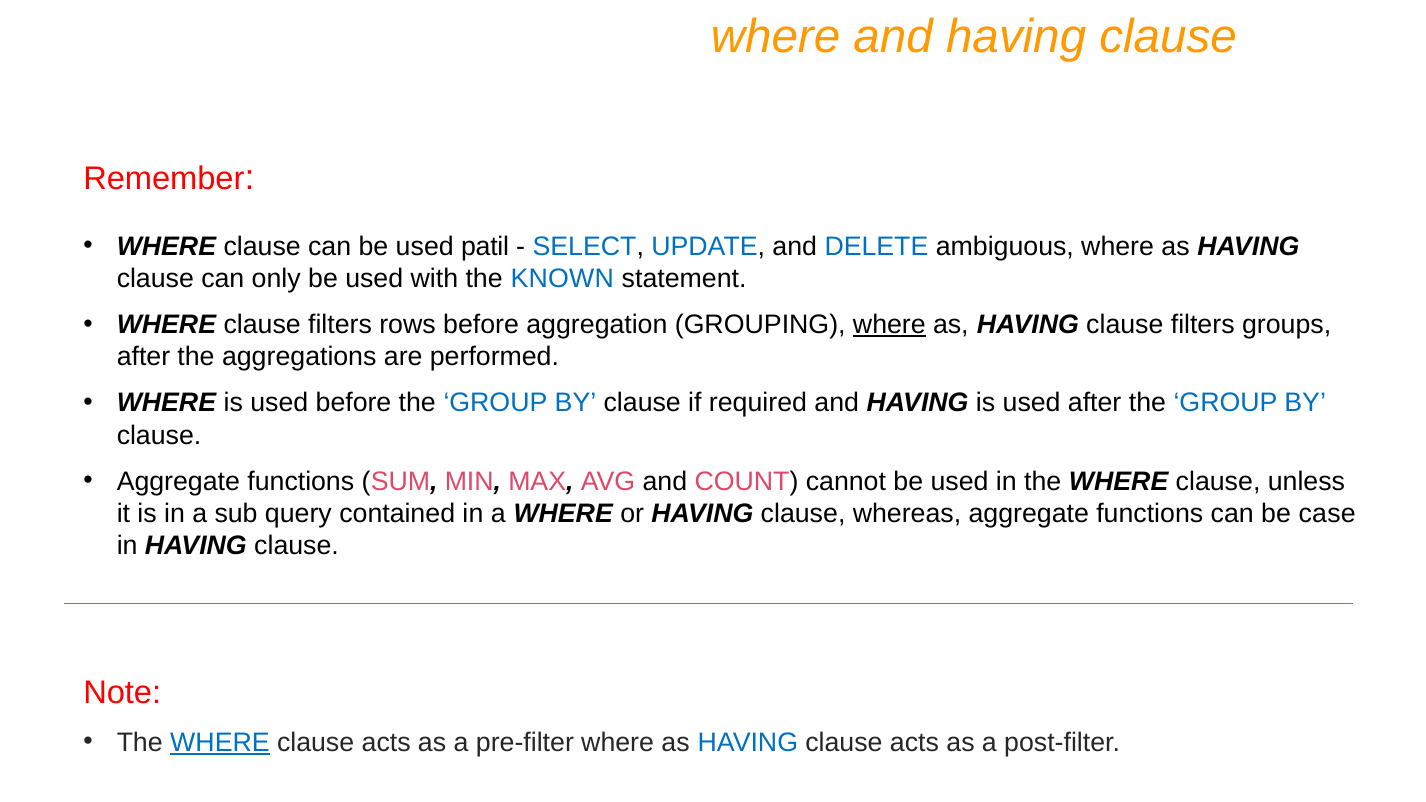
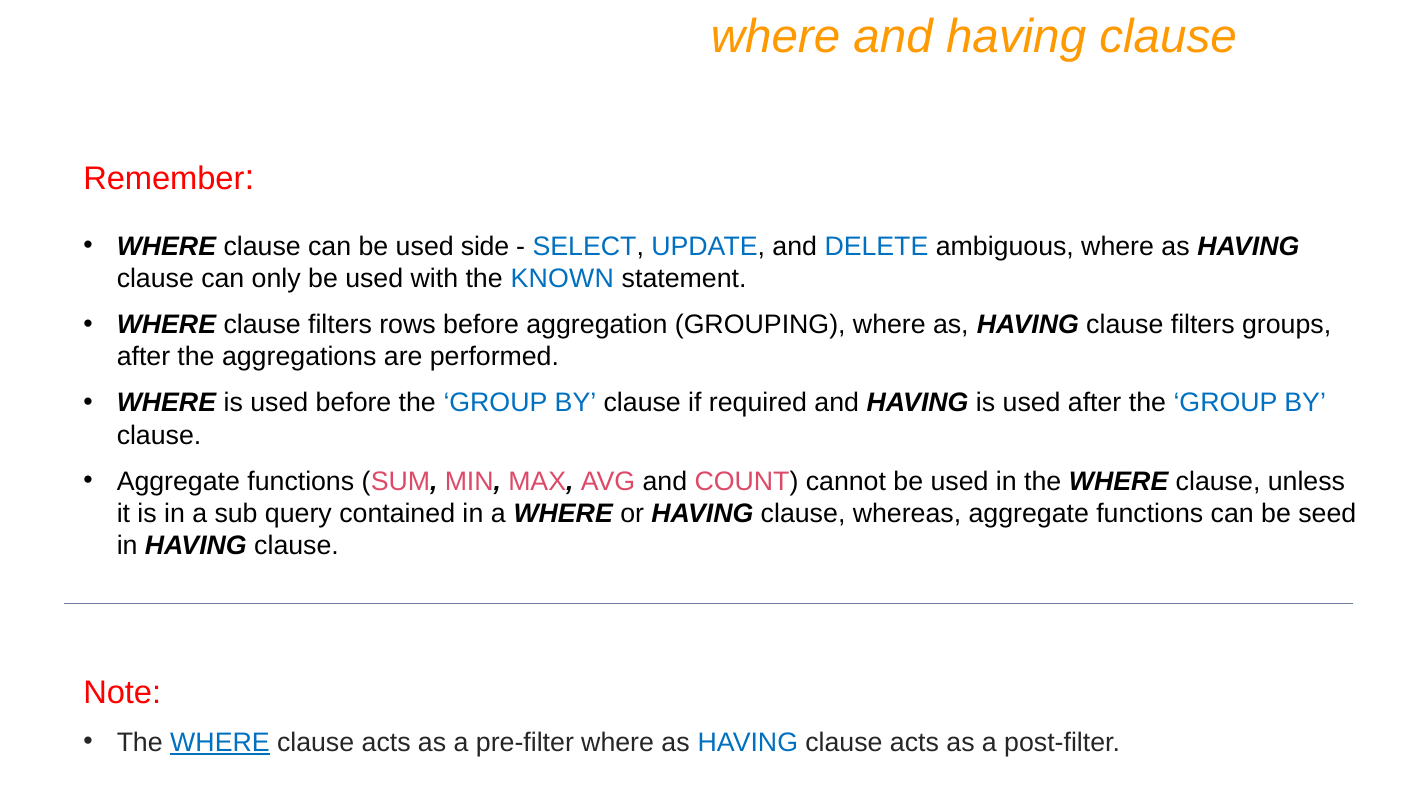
patil: patil -> side
where at (889, 325) underline: present -> none
case: case -> seed
